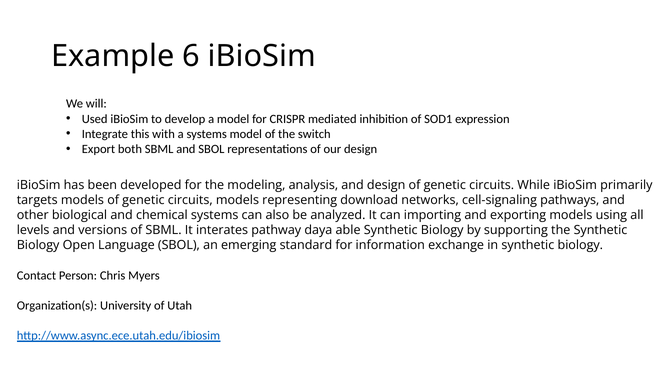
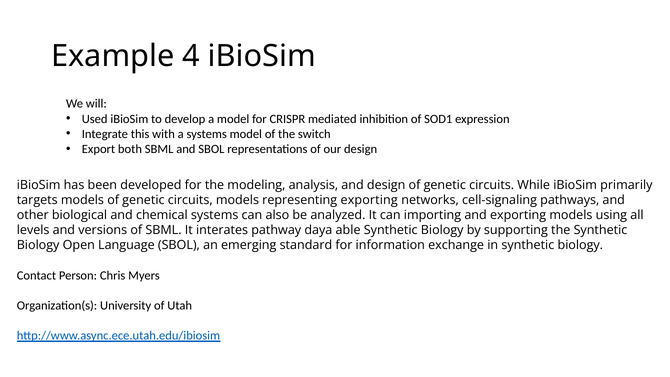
6: 6 -> 4
representing download: download -> exporting
